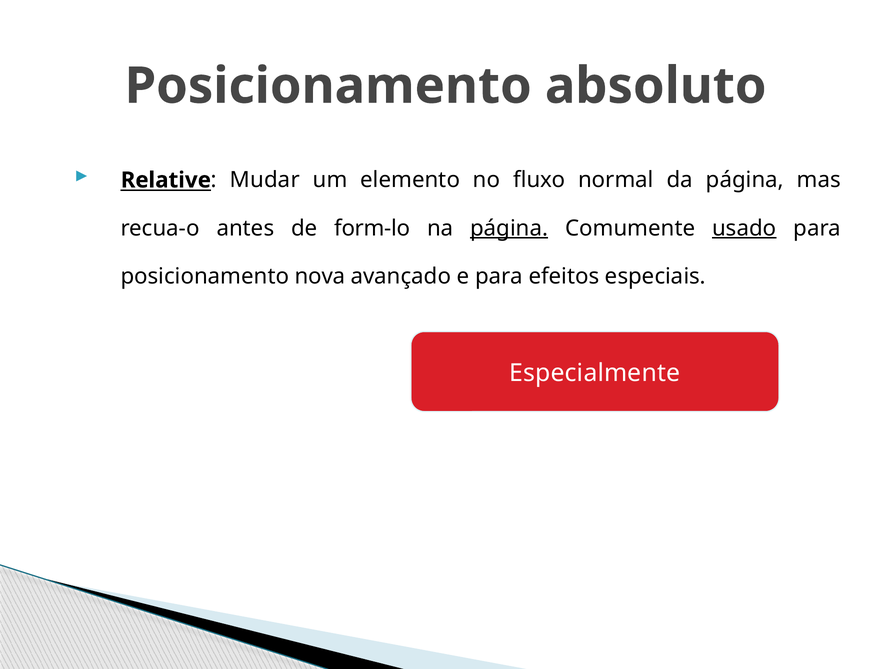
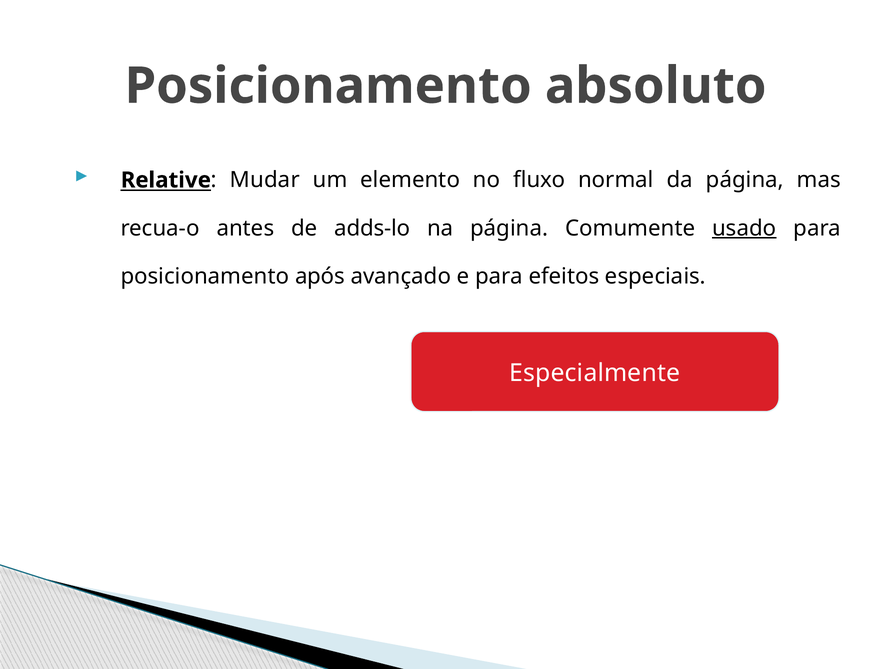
form-lo: form-lo -> adds-lo
página at (509, 228) underline: present -> none
nova: nova -> após
